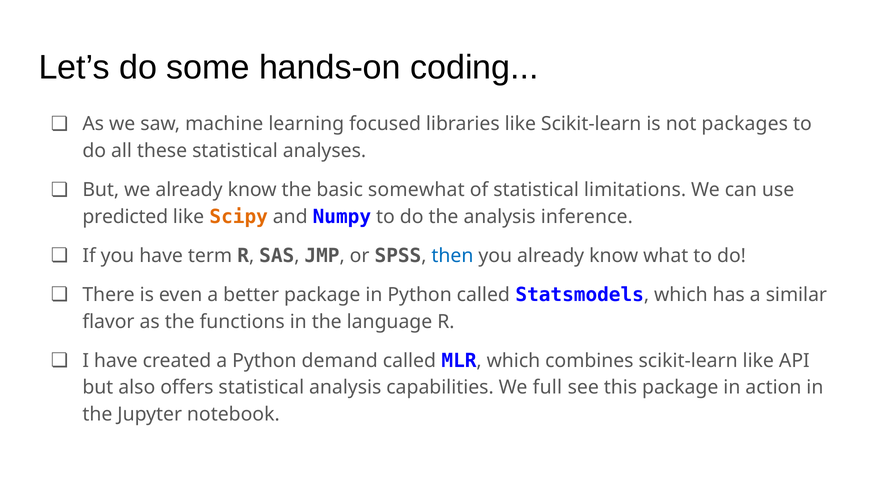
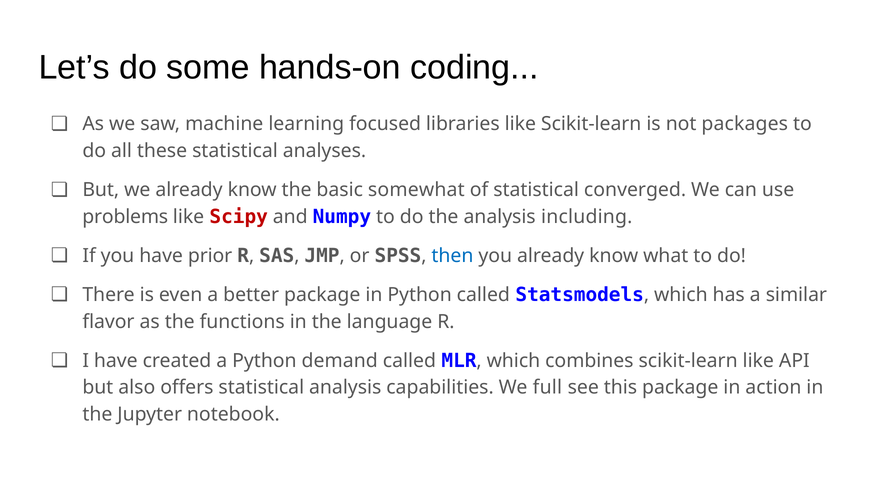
limitations: limitations -> converged
predicted: predicted -> problems
Scipy colour: orange -> red
inference: inference -> including
term: term -> prior
